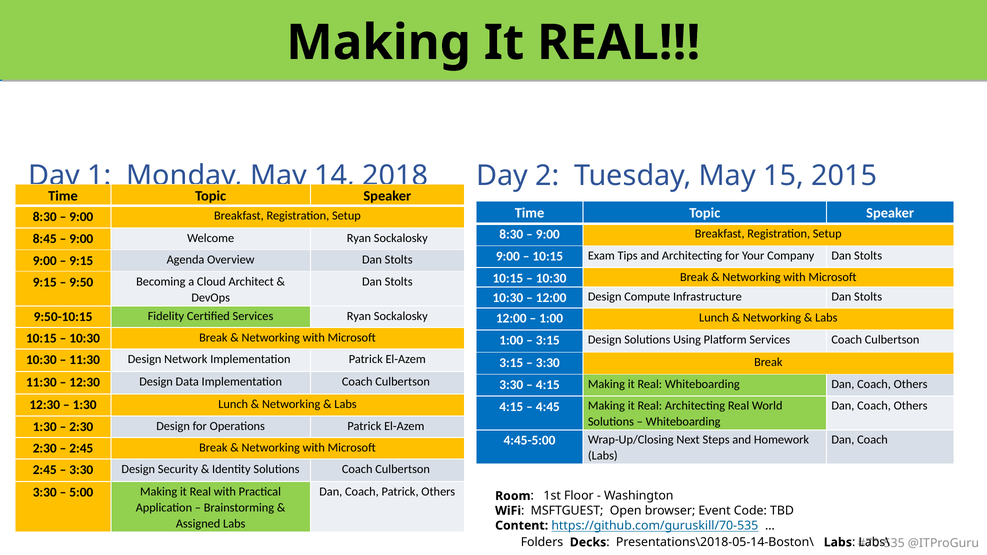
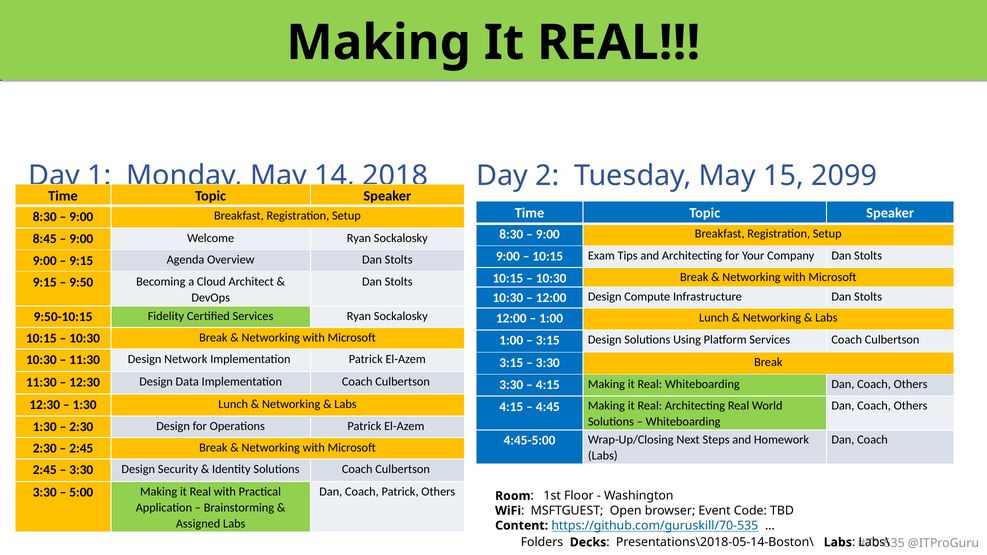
2015: 2015 -> 2099
